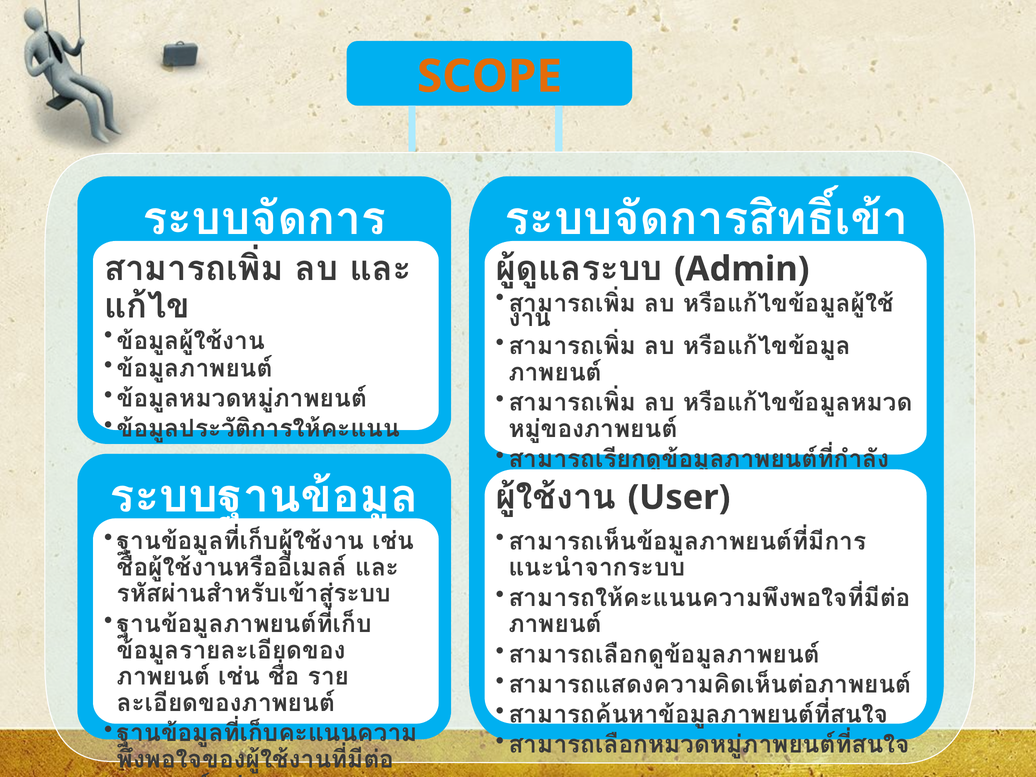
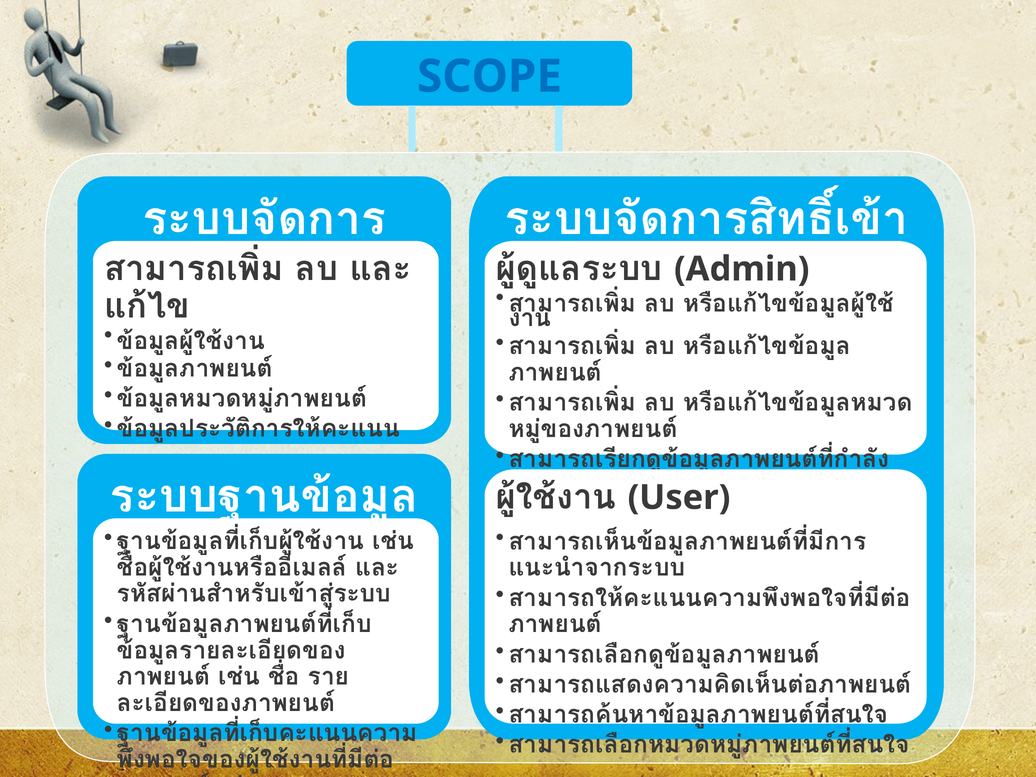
SCOPE colour: orange -> blue
